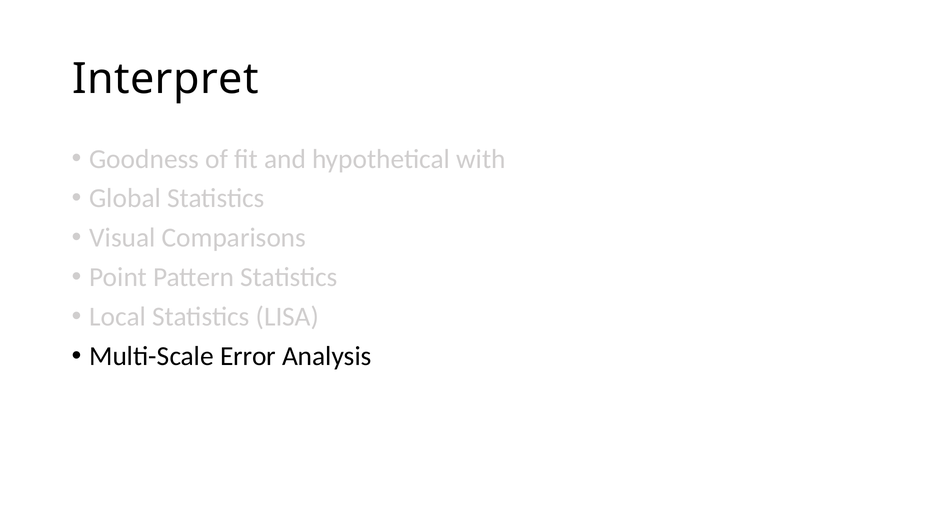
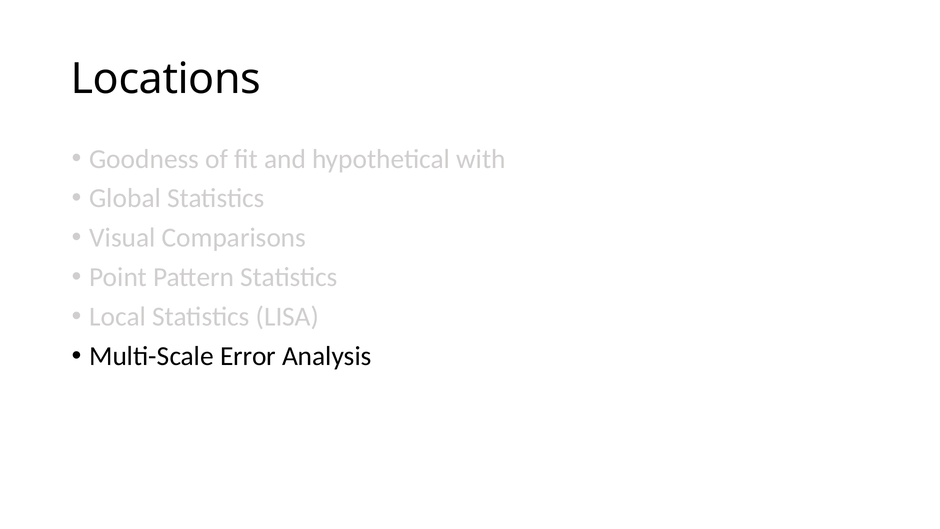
Interpret: Interpret -> Locations
